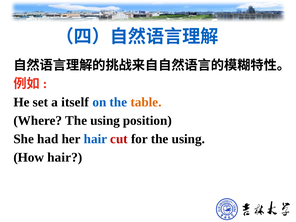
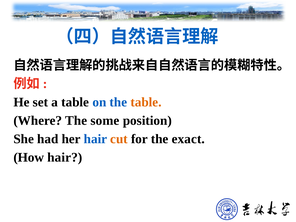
a itself: itself -> table
Where The using: using -> some
cut colour: red -> orange
for the using: using -> exact
